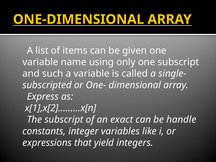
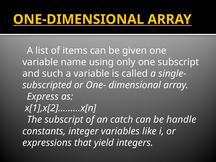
exact: exact -> catch
